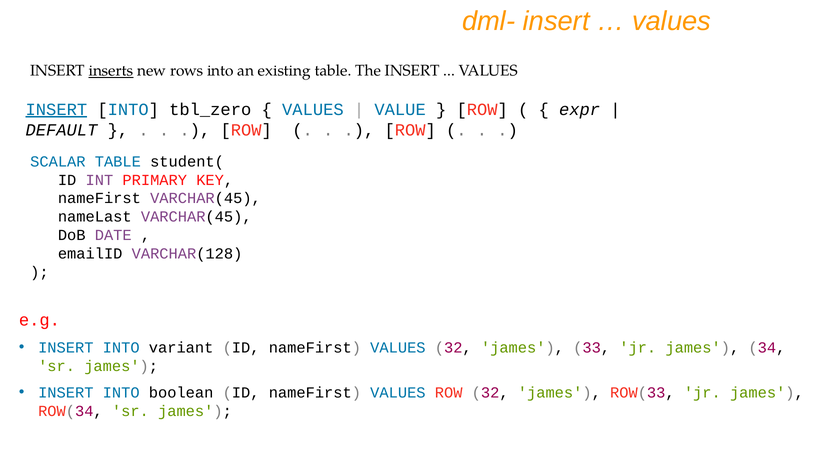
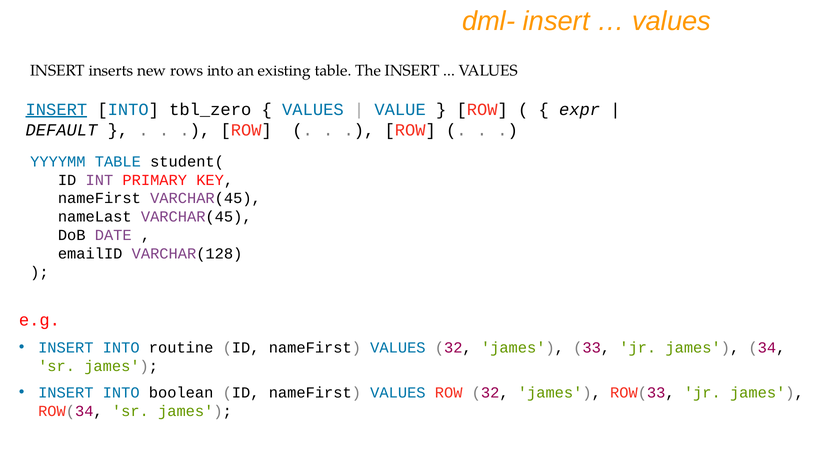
inserts underline: present -> none
SCALAR: SCALAR -> YYYYMM
variant: variant -> routine
